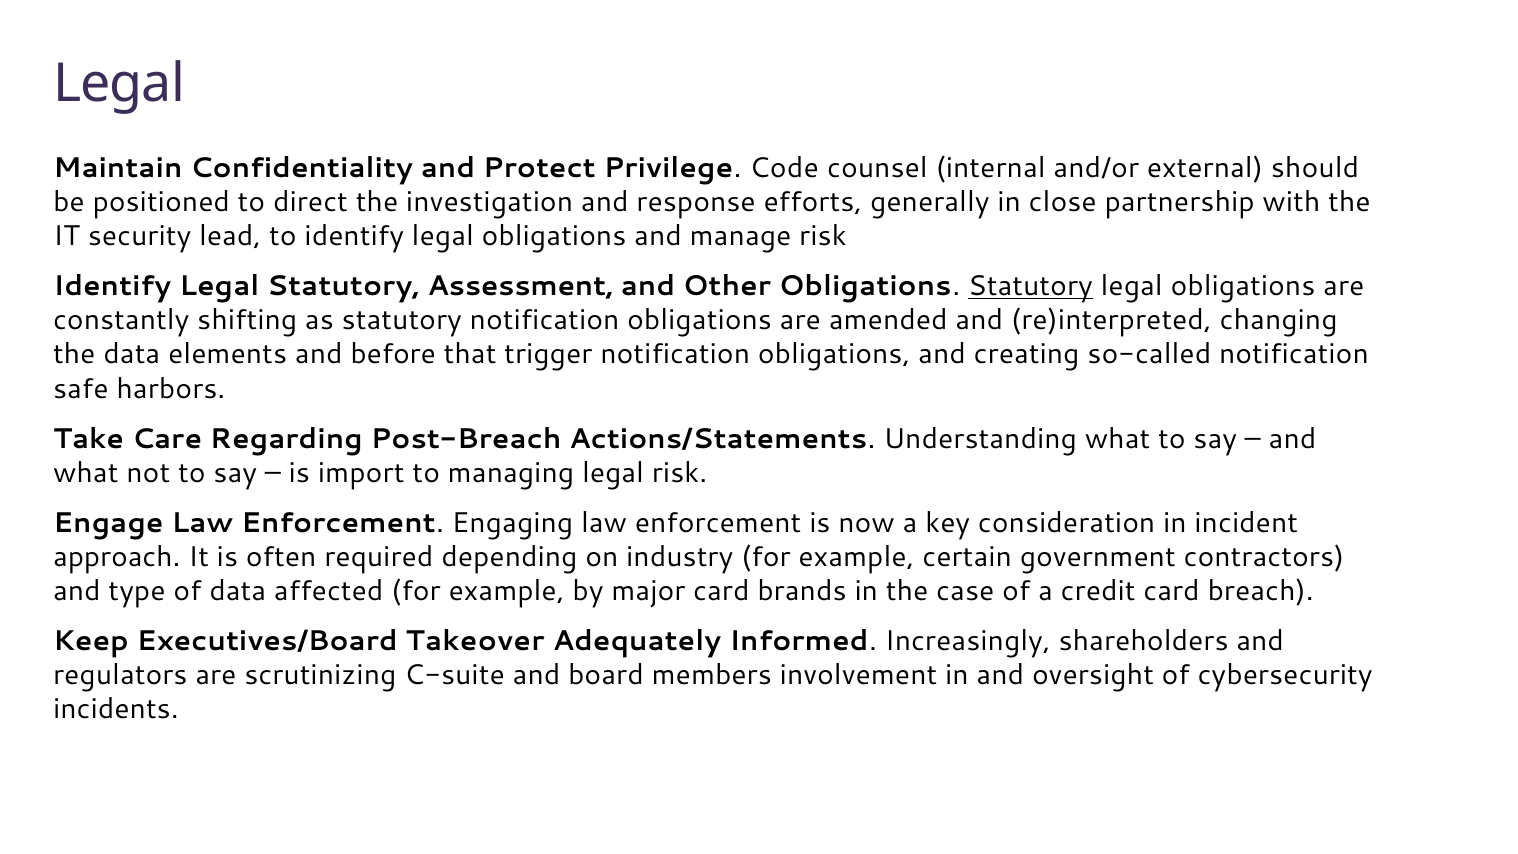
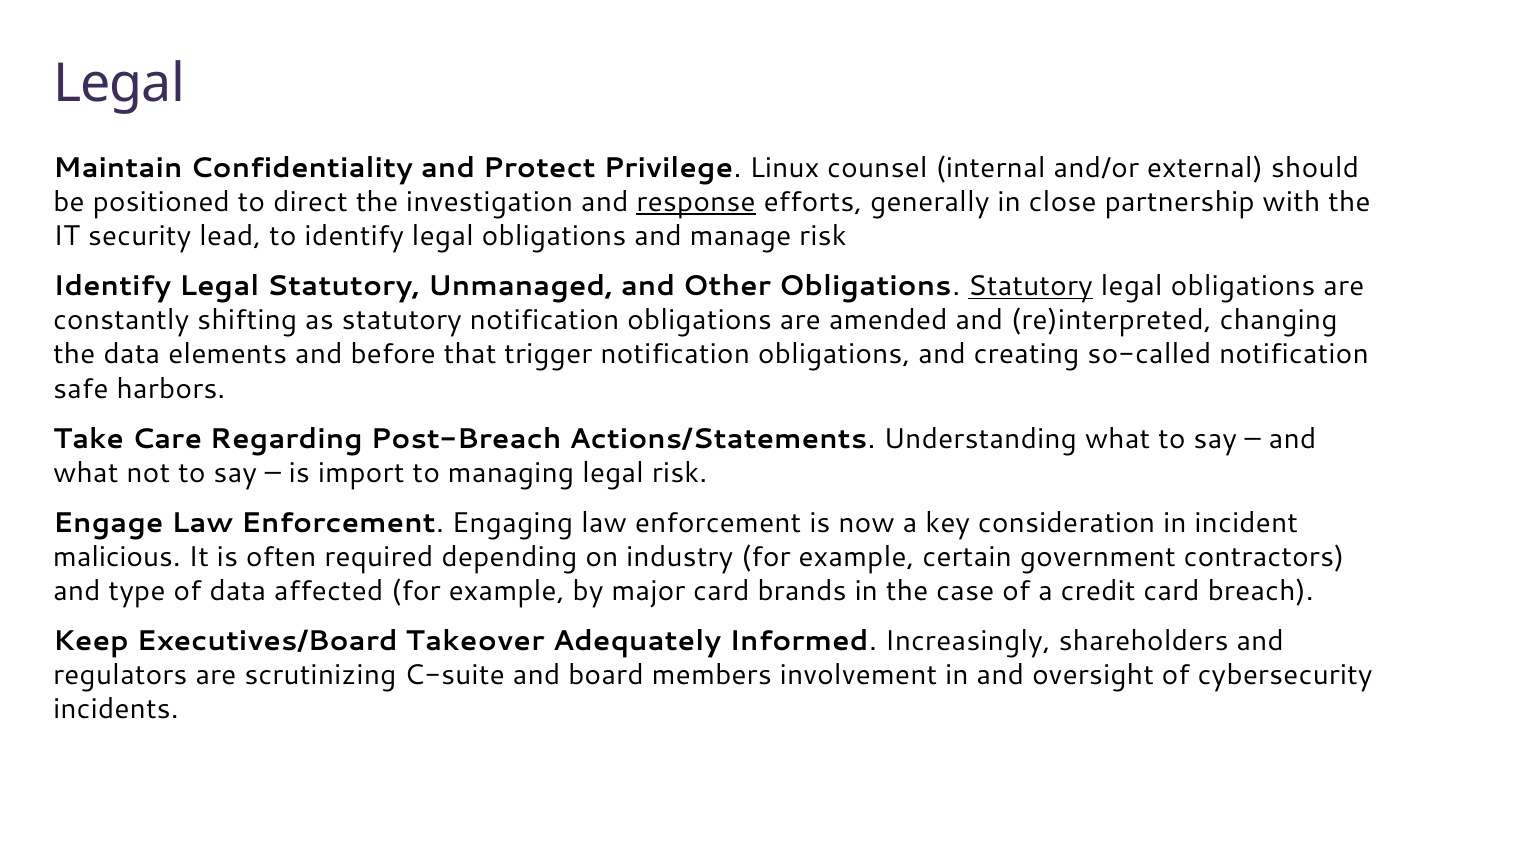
Code: Code -> Linux
response underline: none -> present
Assessment: Assessment -> Unmanaged
approach: approach -> malicious
